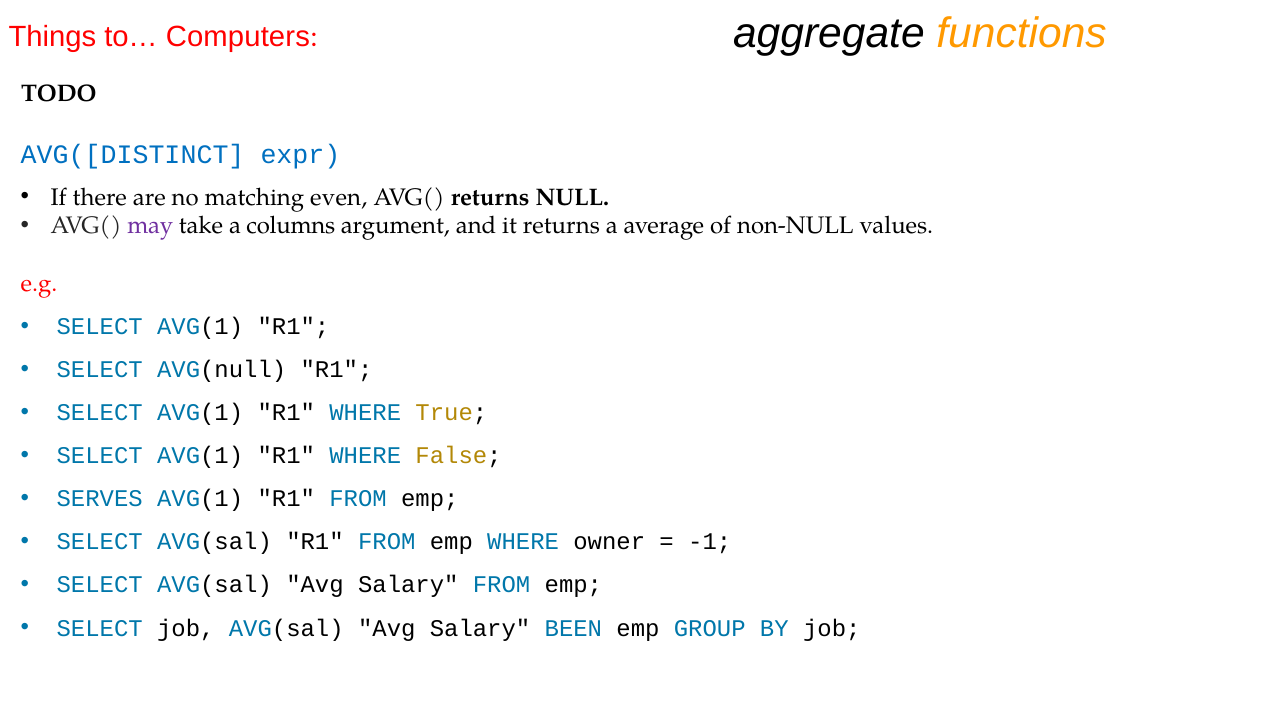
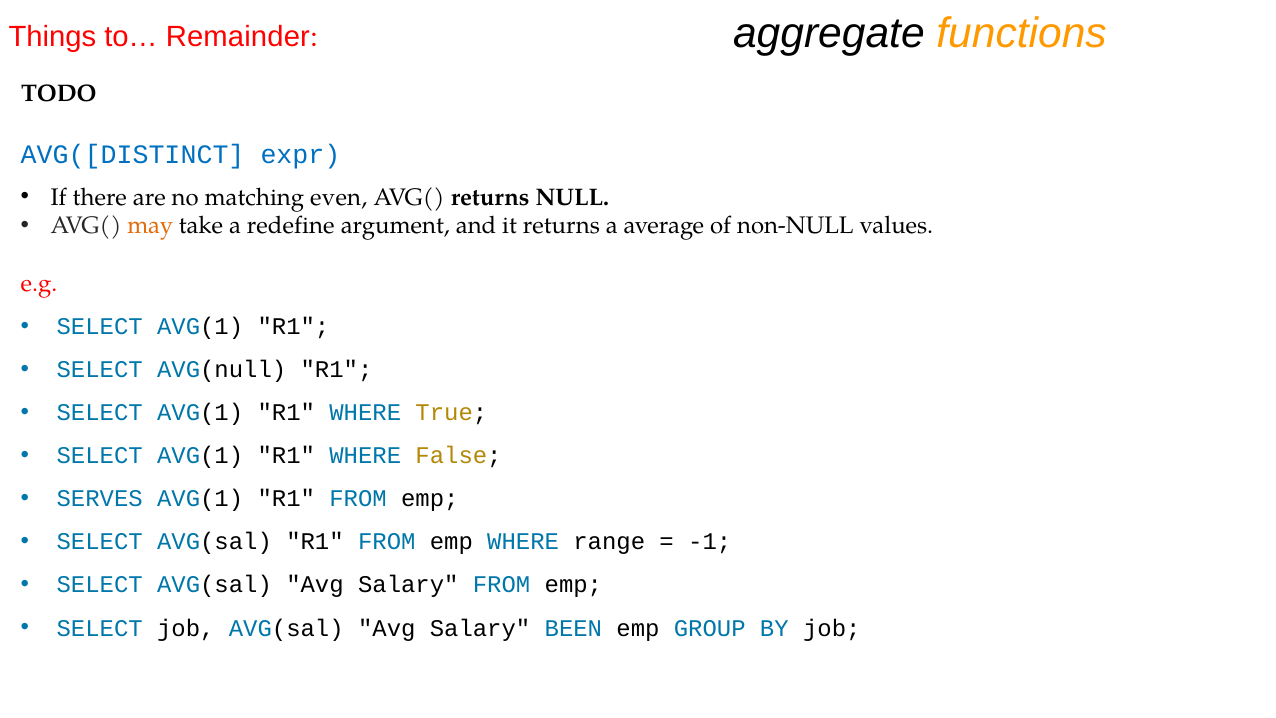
Computers: Computers -> Remainder
may colour: purple -> orange
columns: columns -> redefine
owner: owner -> range
